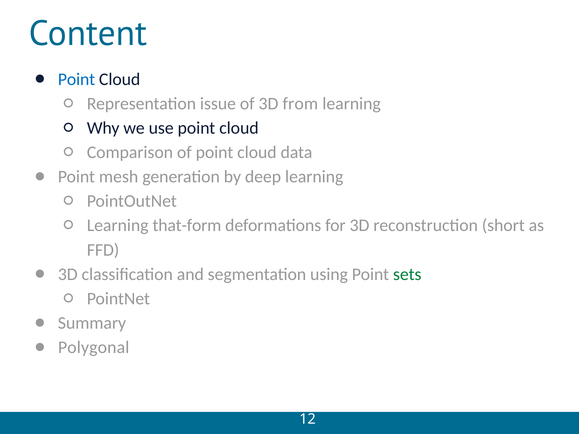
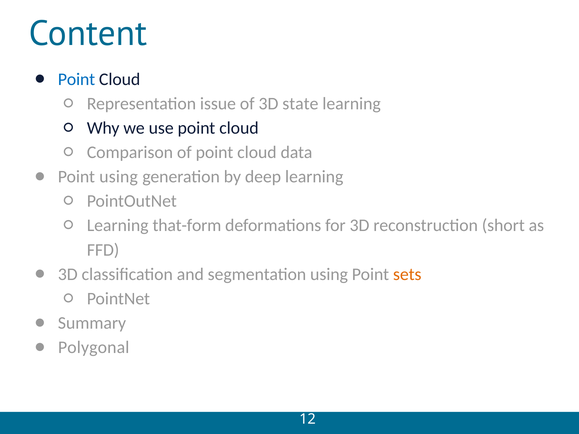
from: from -> state
Point mesh: mesh -> using
sets colour: green -> orange
